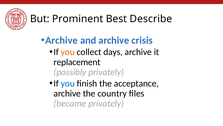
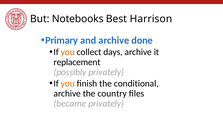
Prominent: Prominent -> Notebooks
Describe: Describe -> Harrison
Archive at (61, 40): Archive -> Primary
crisis: crisis -> done
you at (68, 83) colour: blue -> orange
acceptance: acceptance -> conditional
